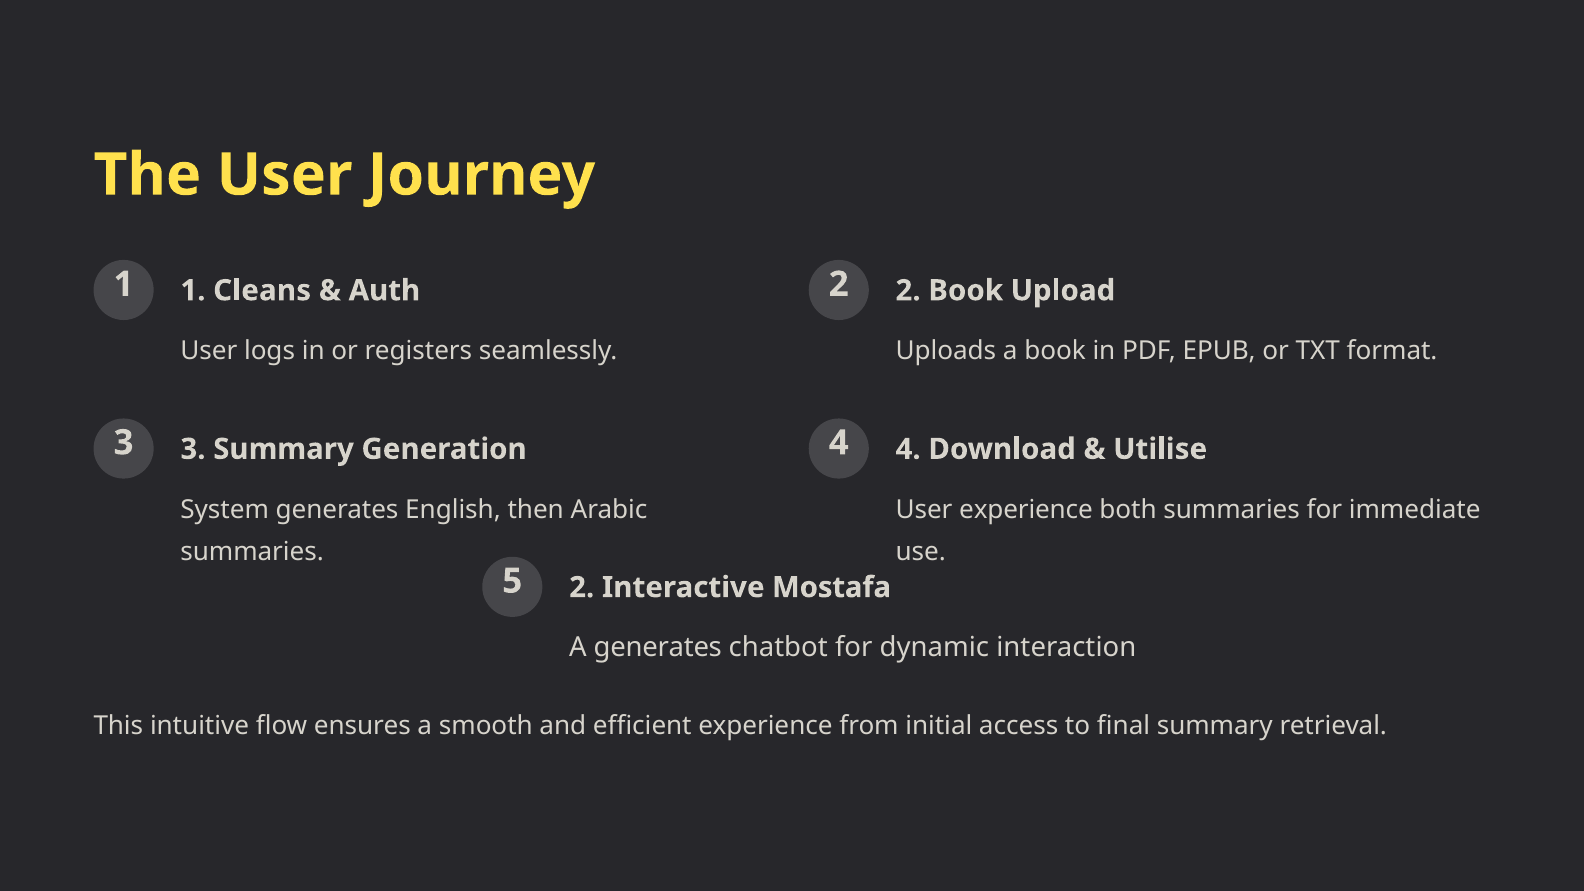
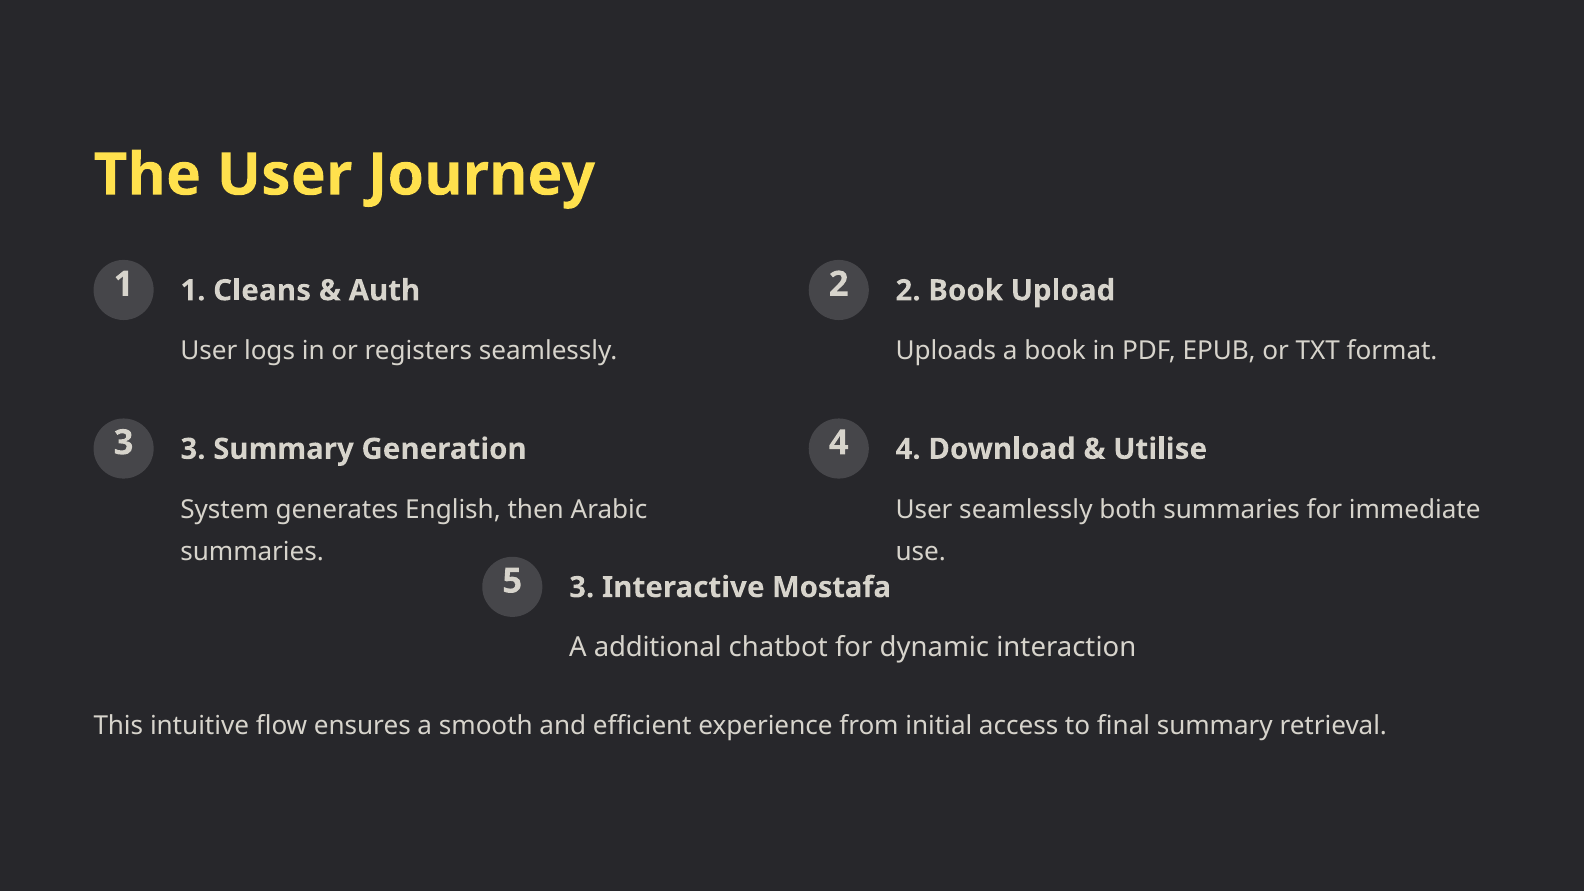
User experience: experience -> seamlessly
5 2: 2 -> 3
A generates: generates -> additional
